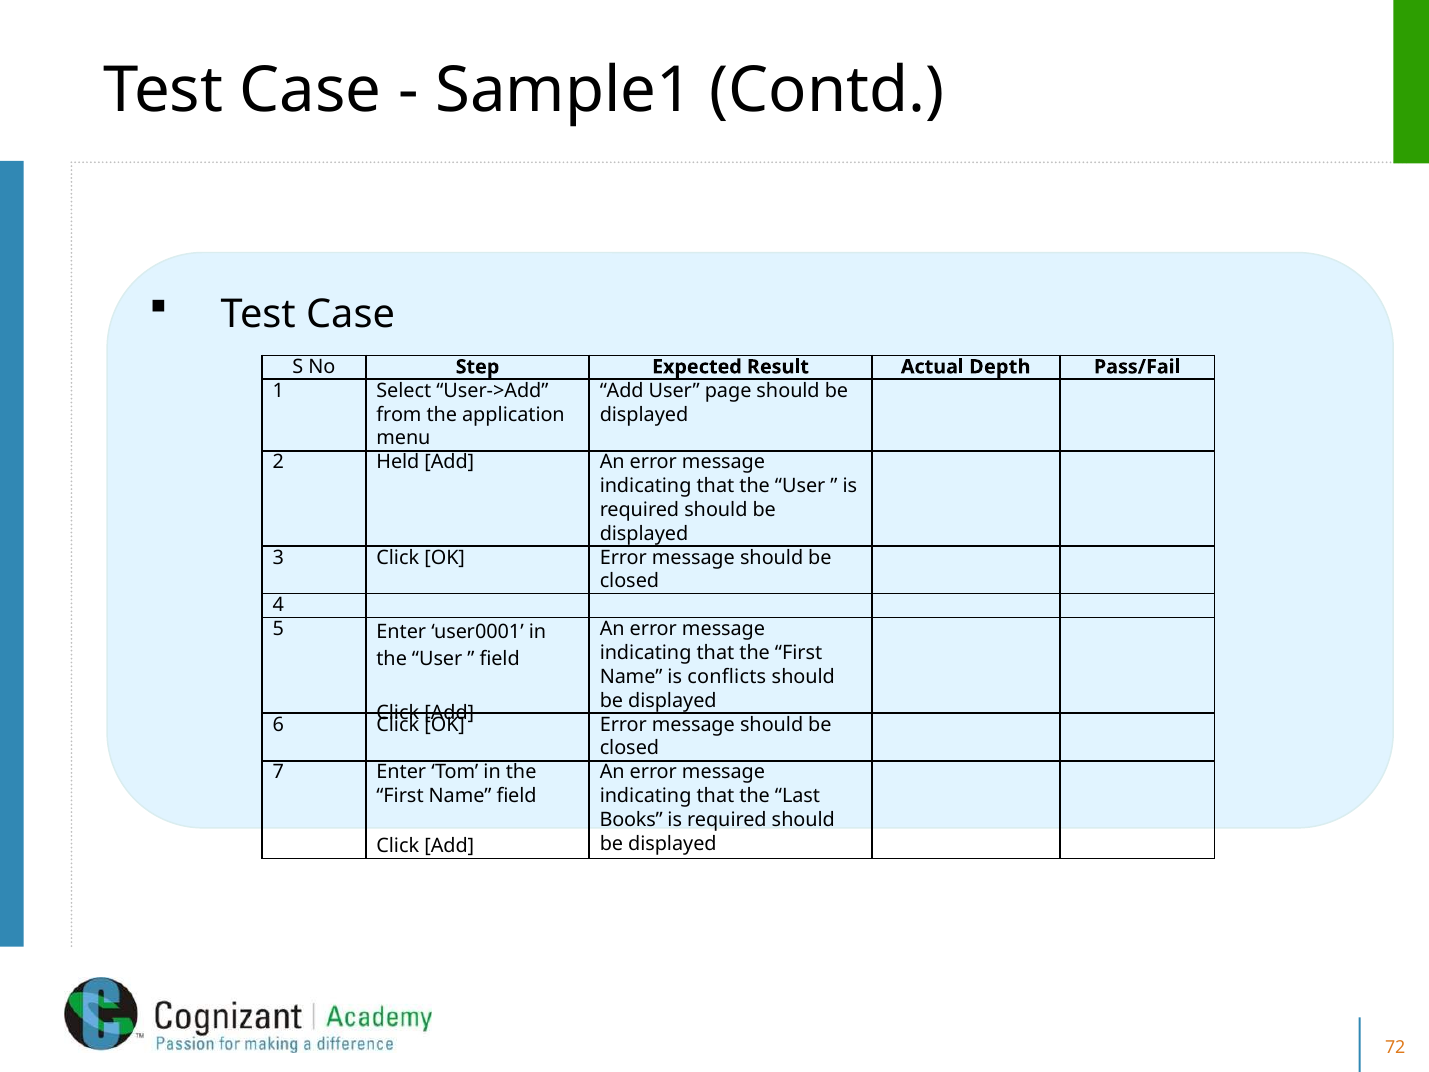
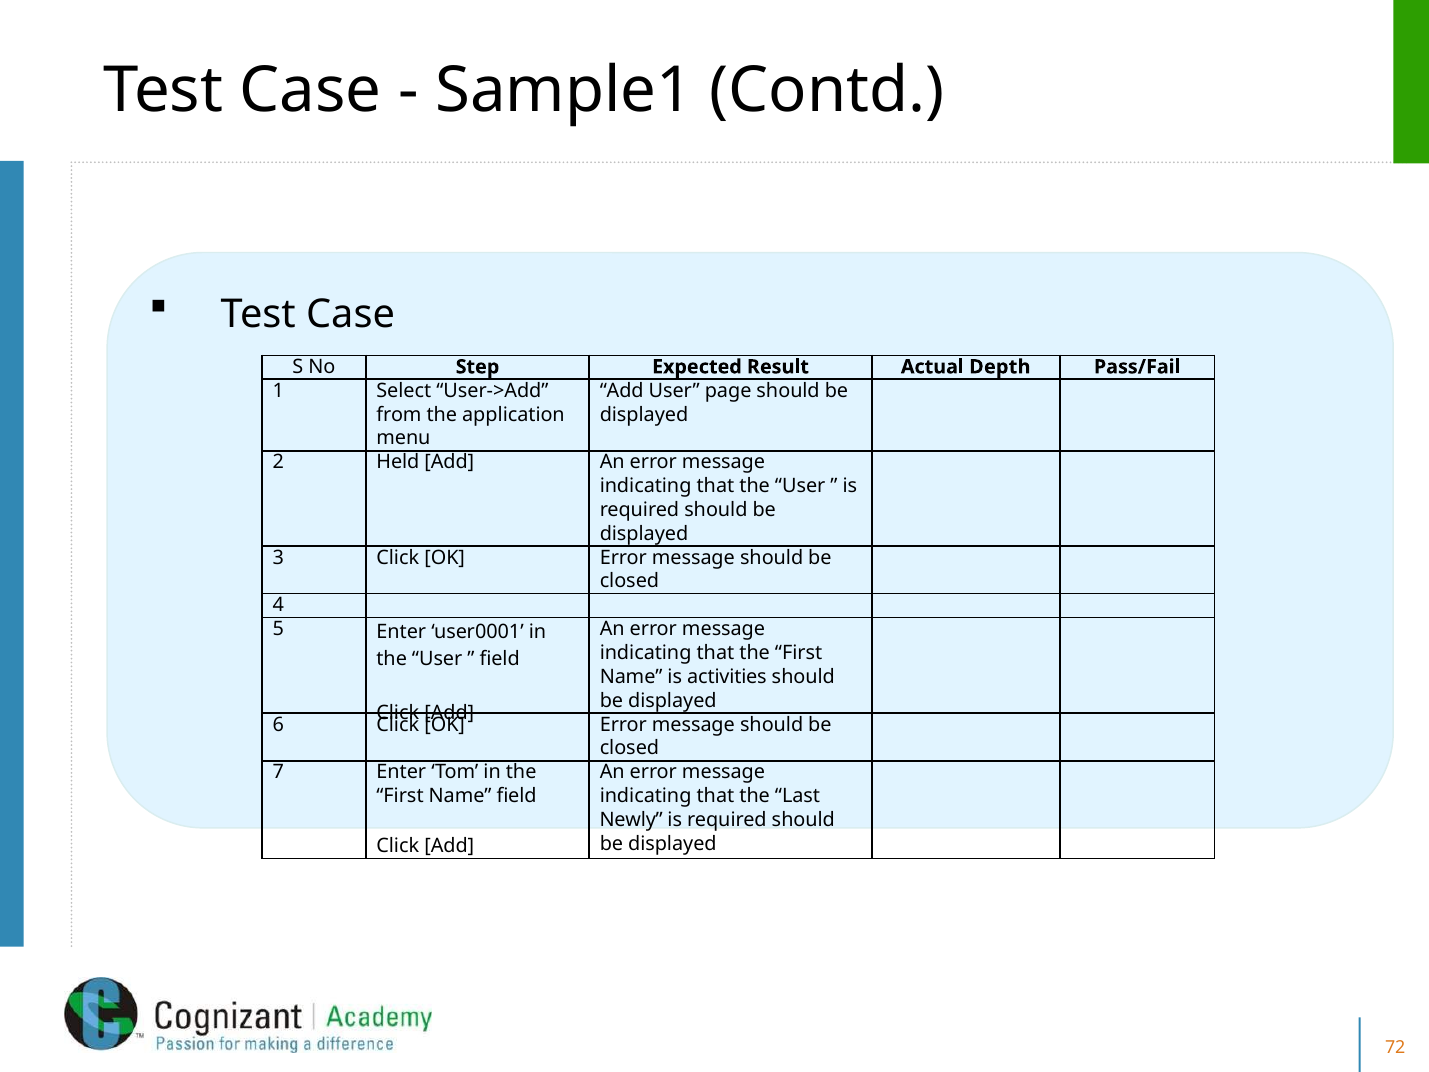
conflicts: conflicts -> activities
Books: Books -> Newly
